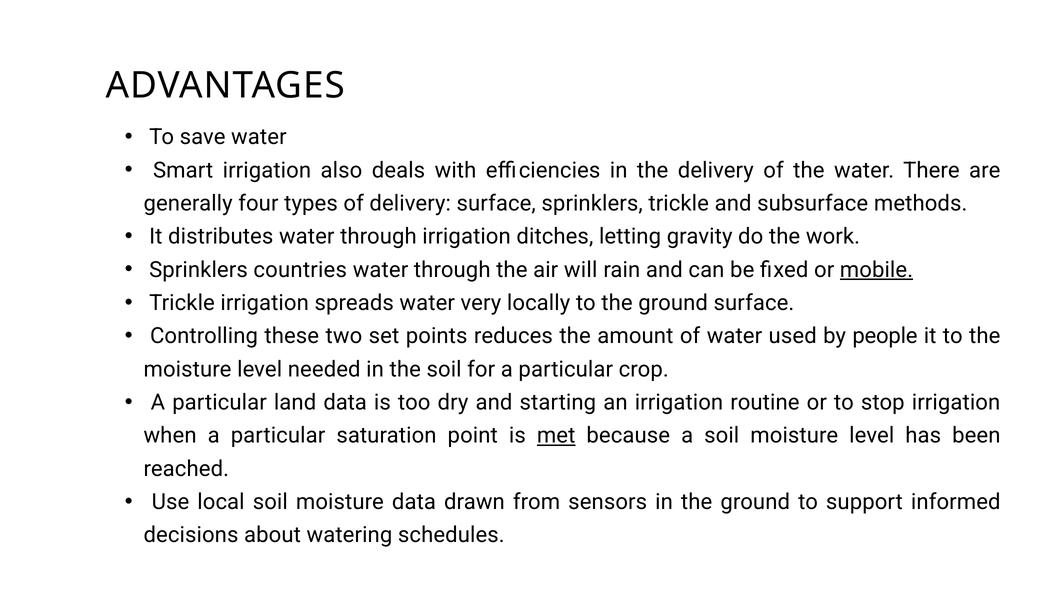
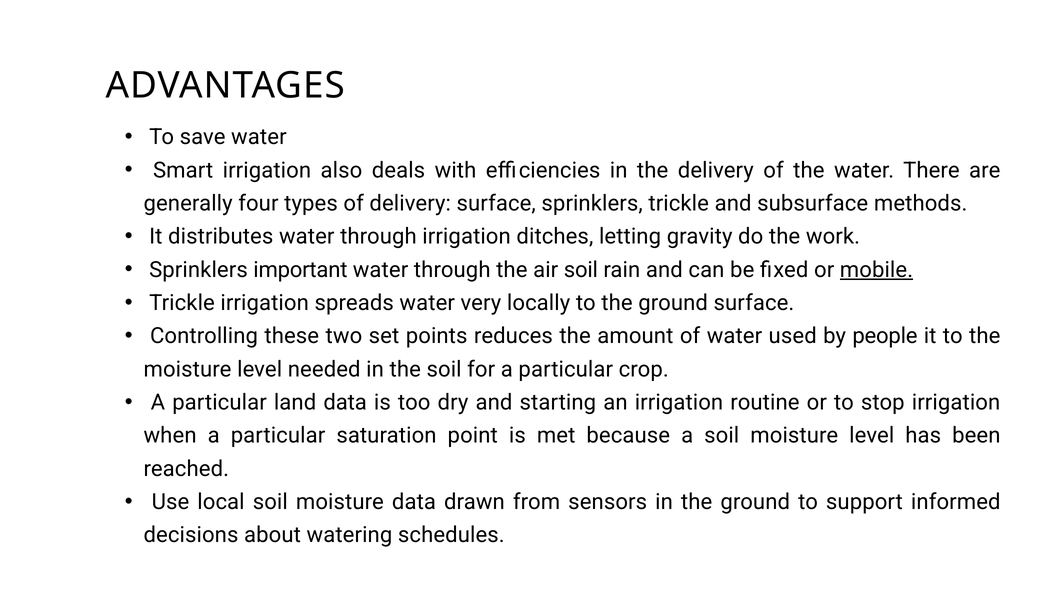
countries: countries -> important
air will: will -> soil
met underline: present -> none
